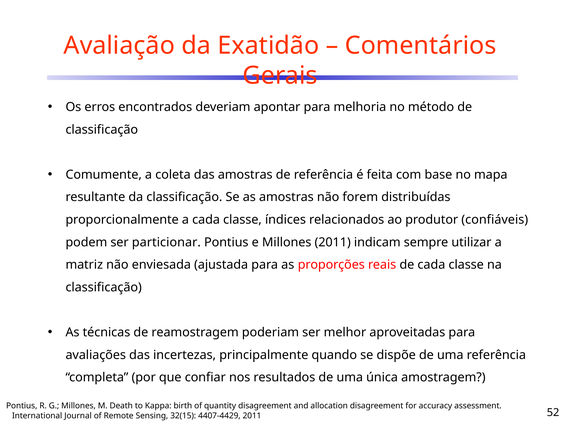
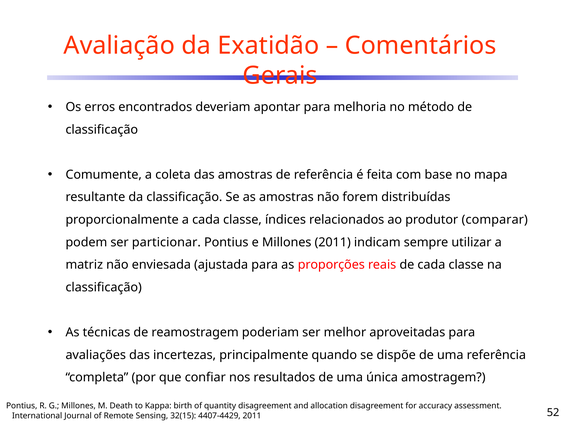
confiáveis: confiáveis -> comparar
